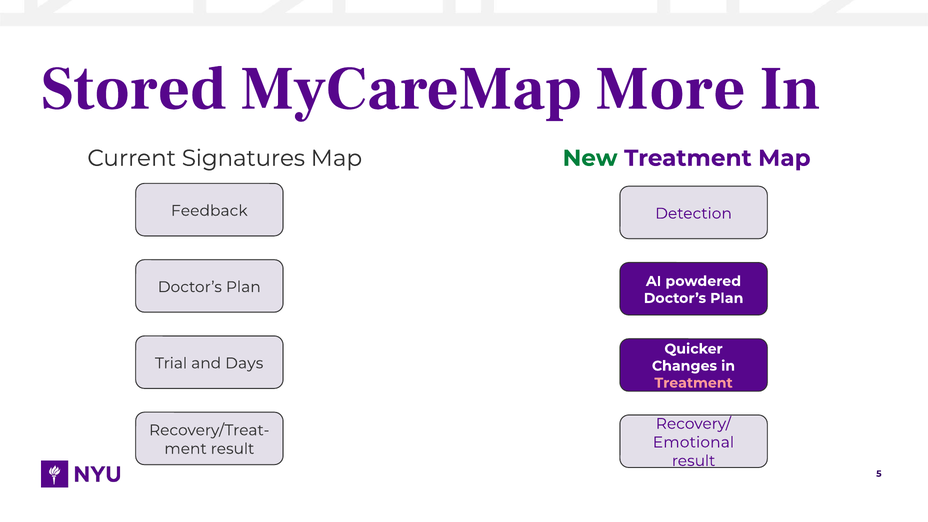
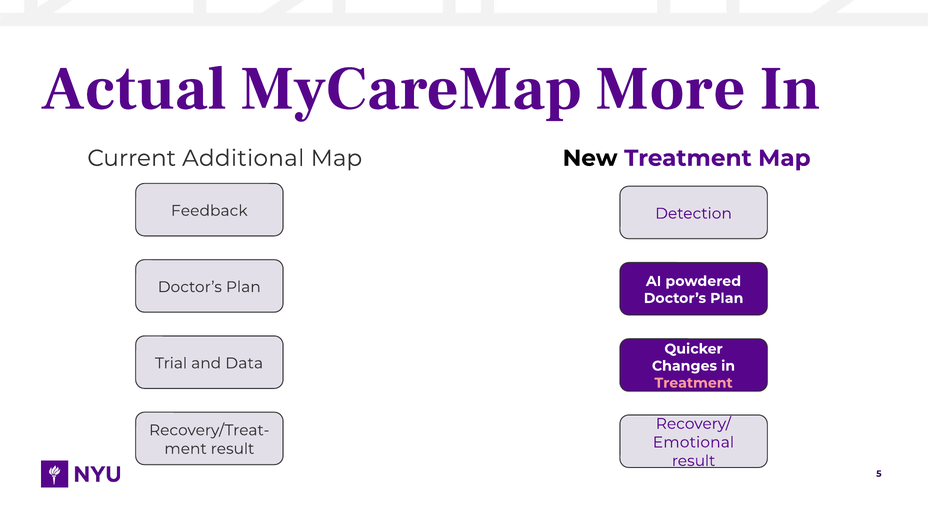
Stored: Stored -> Actual
Signatures: Signatures -> Additional
New colour: green -> black
Days: Days -> Data
